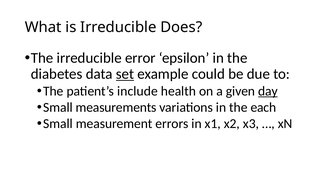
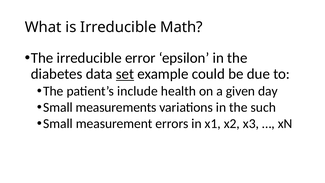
Does: Does -> Math
day underline: present -> none
each: each -> such
